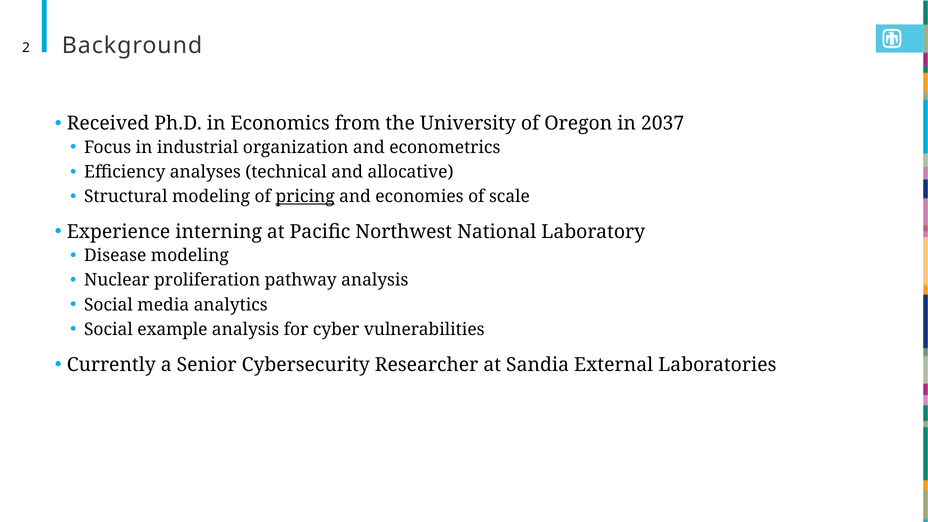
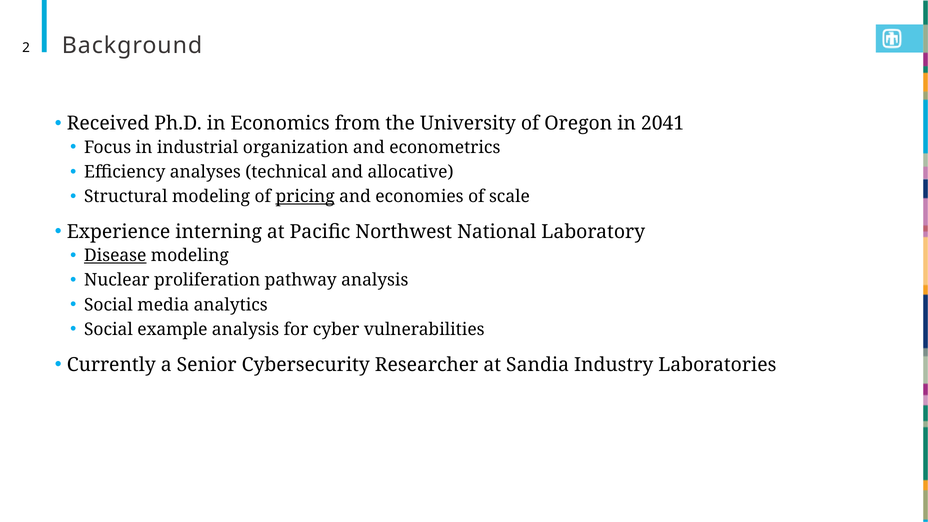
2037: 2037 -> 2041
Disease underline: none -> present
External: External -> Industry
